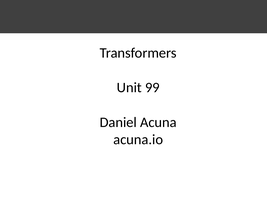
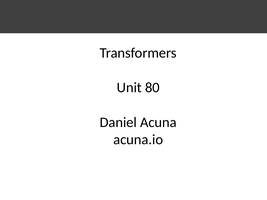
99: 99 -> 80
